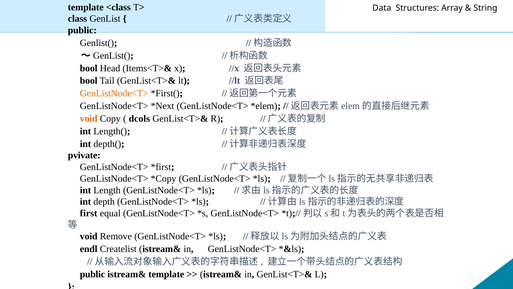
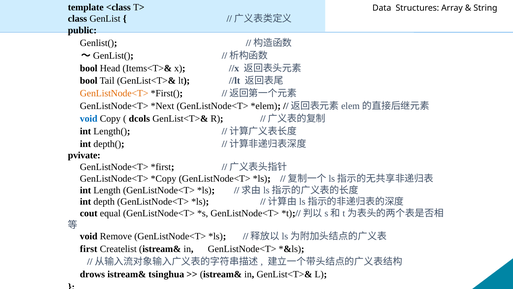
void at (89, 118) colour: orange -> blue
first: first -> cout
endl: endl -> first
public at (92, 274): public -> drows
istream& template: template -> tsinghua
